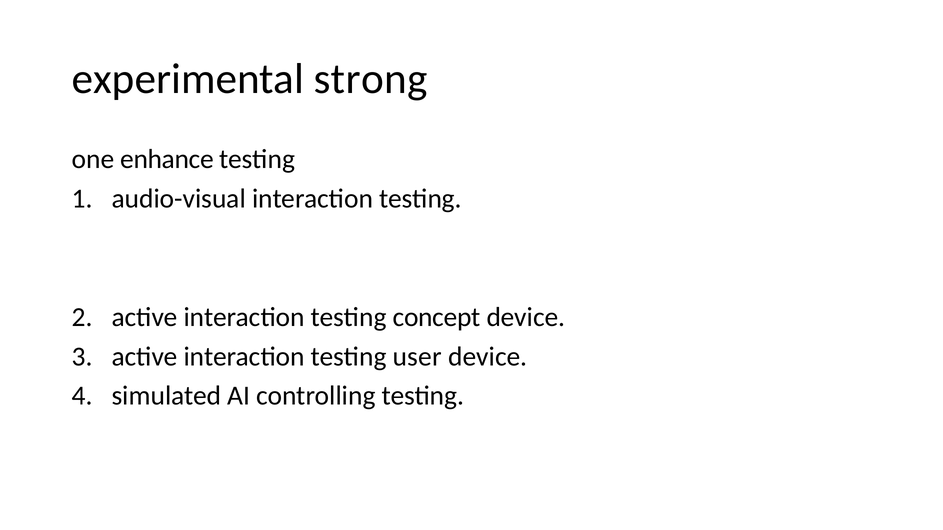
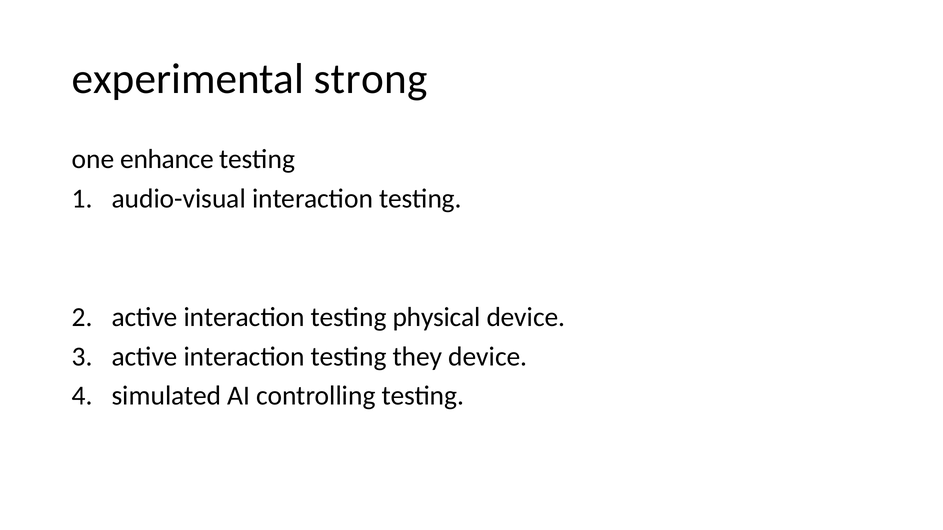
concept: concept -> physical
user: user -> they
